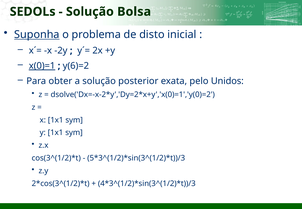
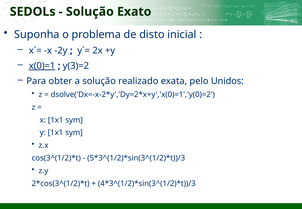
Bolsa: Bolsa -> Exato
Suponha underline: present -> none
y(6)=2: y(6)=2 -> y(3)=2
posterior: posterior -> realizado
